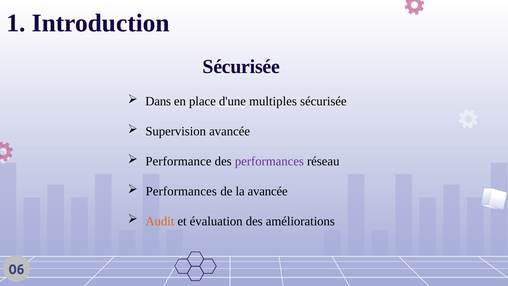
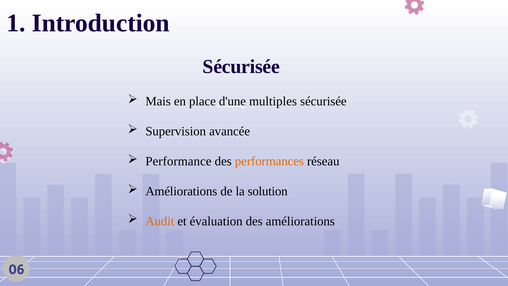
Dans: Dans -> Mais
performances at (269, 161) colour: purple -> orange
Performances at (181, 191): Performances -> Améliorations
la avancée: avancée -> solution
